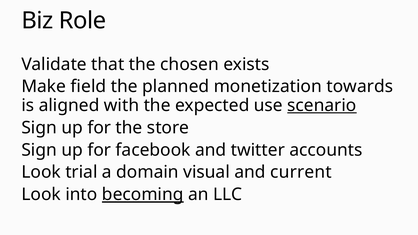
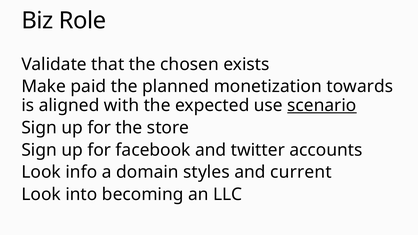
field: field -> paid
trial: trial -> info
visual: visual -> styles
becoming underline: present -> none
